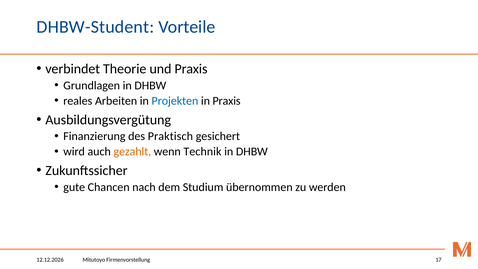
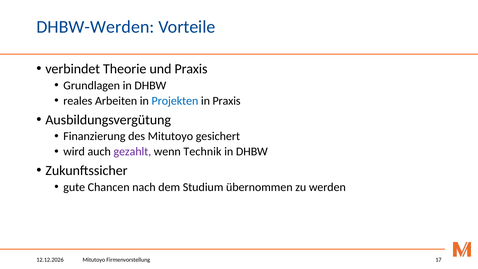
DHBW-Student: DHBW-Student -> DHBW-Werden
des Praktisch: Praktisch -> Mitutoyo
gezahlt colour: orange -> purple
